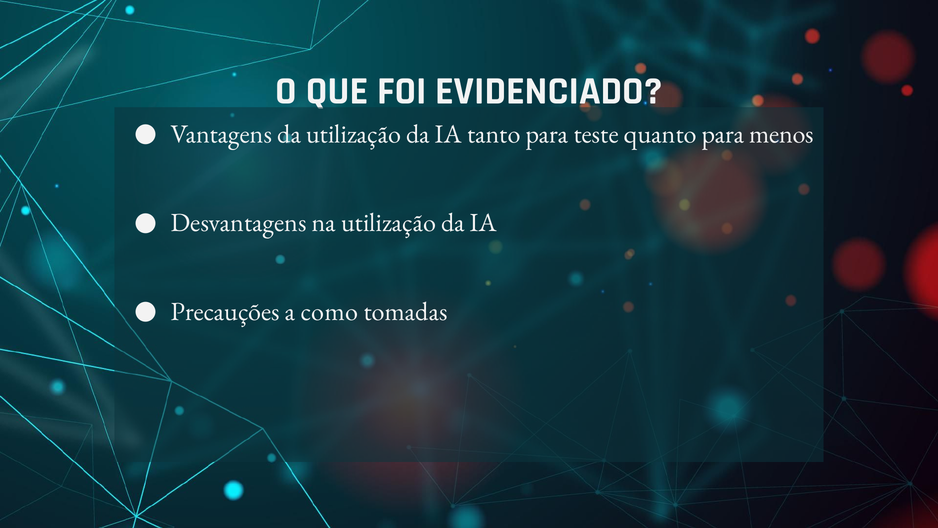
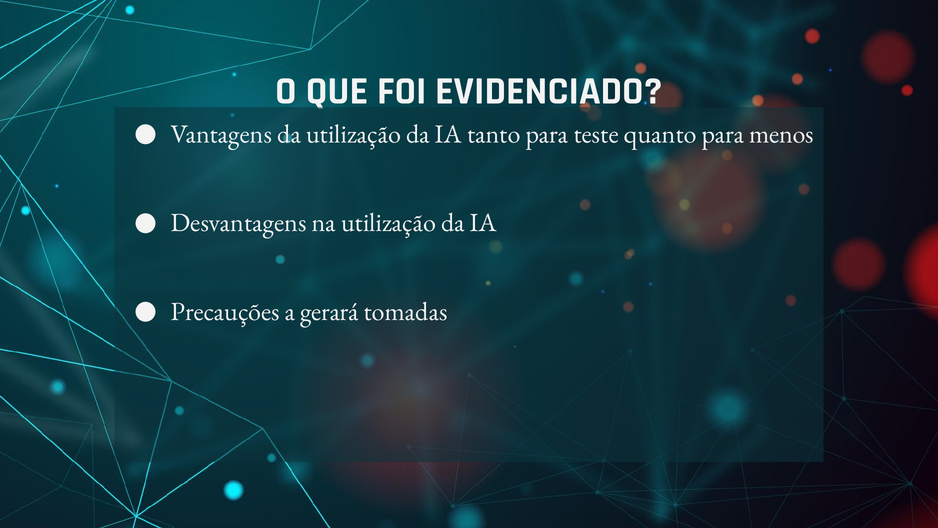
como: como -> gerará
